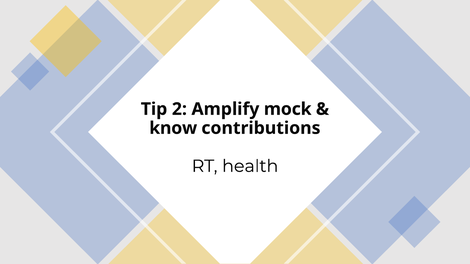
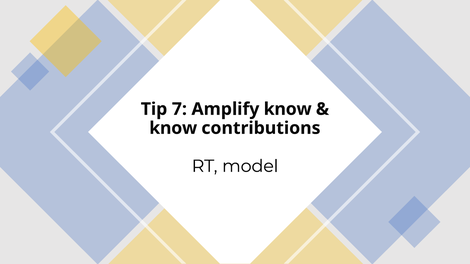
2: 2 -> 7
Amplify mock: mock -> know
health: health -> model
